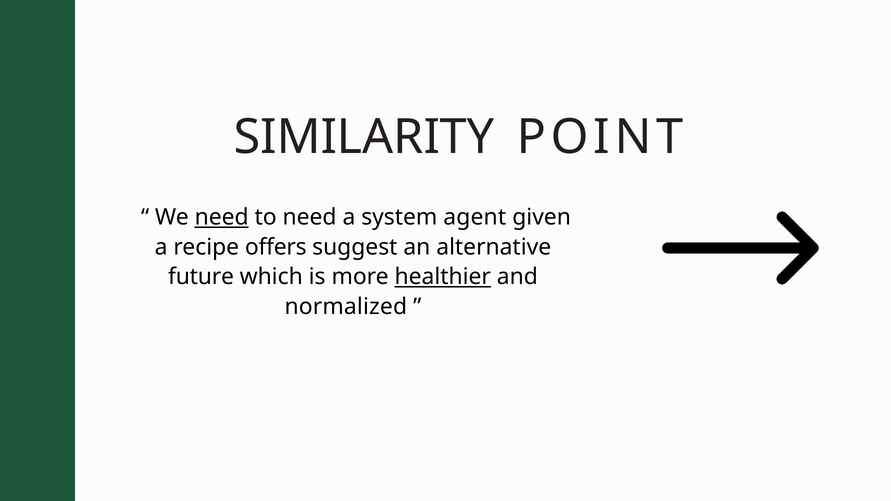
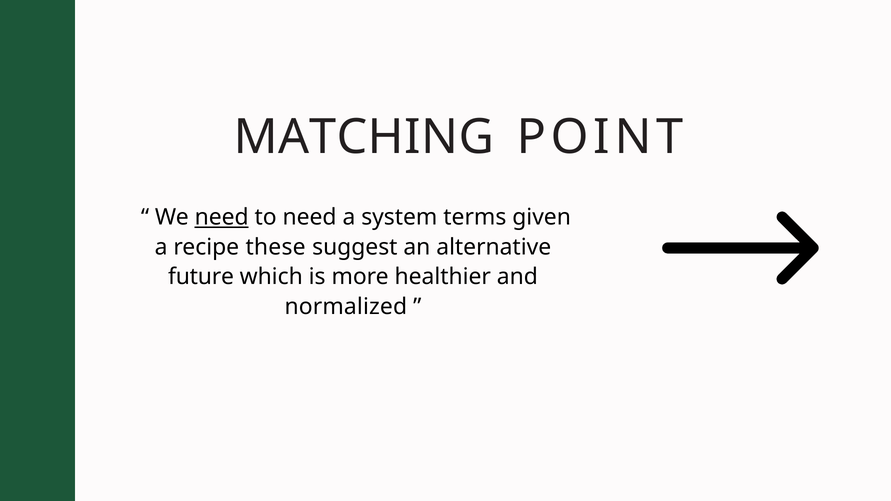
SIMILARITY: SIMILARITY -> MATCHING
agent: agent -> terms
offers: offers -> these
healthier underline: present -> none
